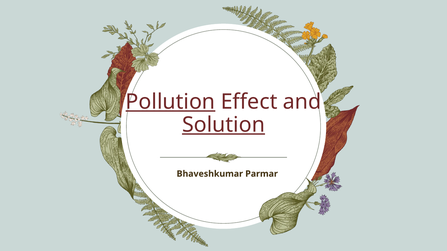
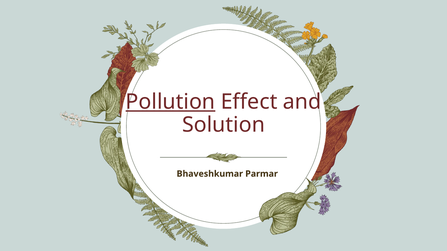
Solution underline: present -> none
